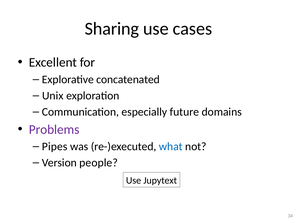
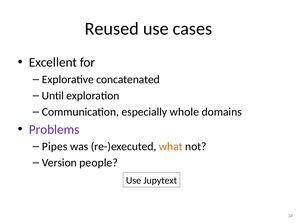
Sharing: Sharing -> Reused
Unix: Unix -> Until
future: future -> whole
what colour: blue -> orange
